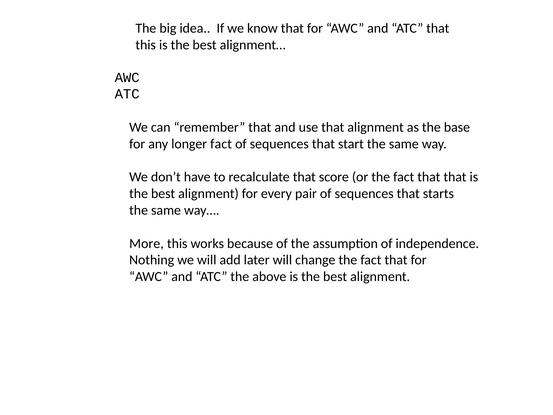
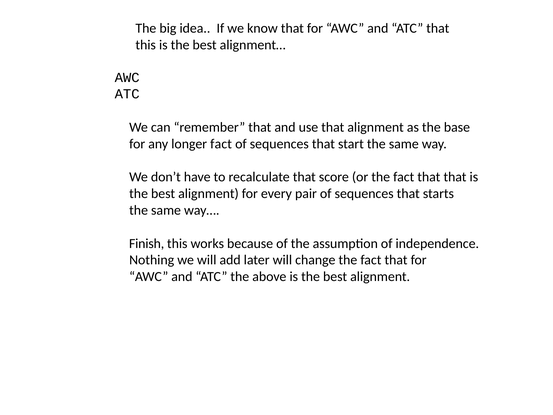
More: More -> Finish
